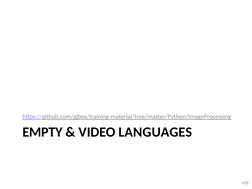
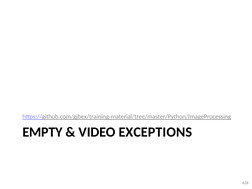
LANGUAGES: LANGUAGES -> EXCEPTIONS
